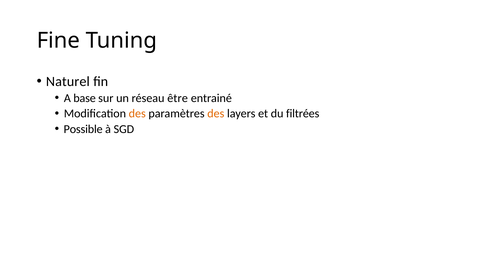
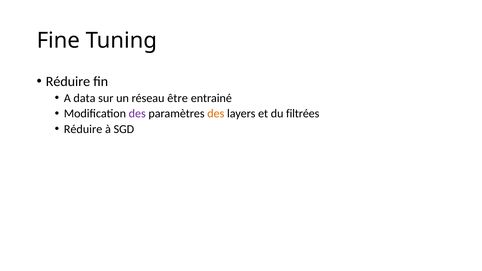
Naturel at (68, 81): Naturel -> Réduire
base: base -> data
des at (137, 114) colour: orange -> purple
Possible at (83, 129): Possible -> Réduire
